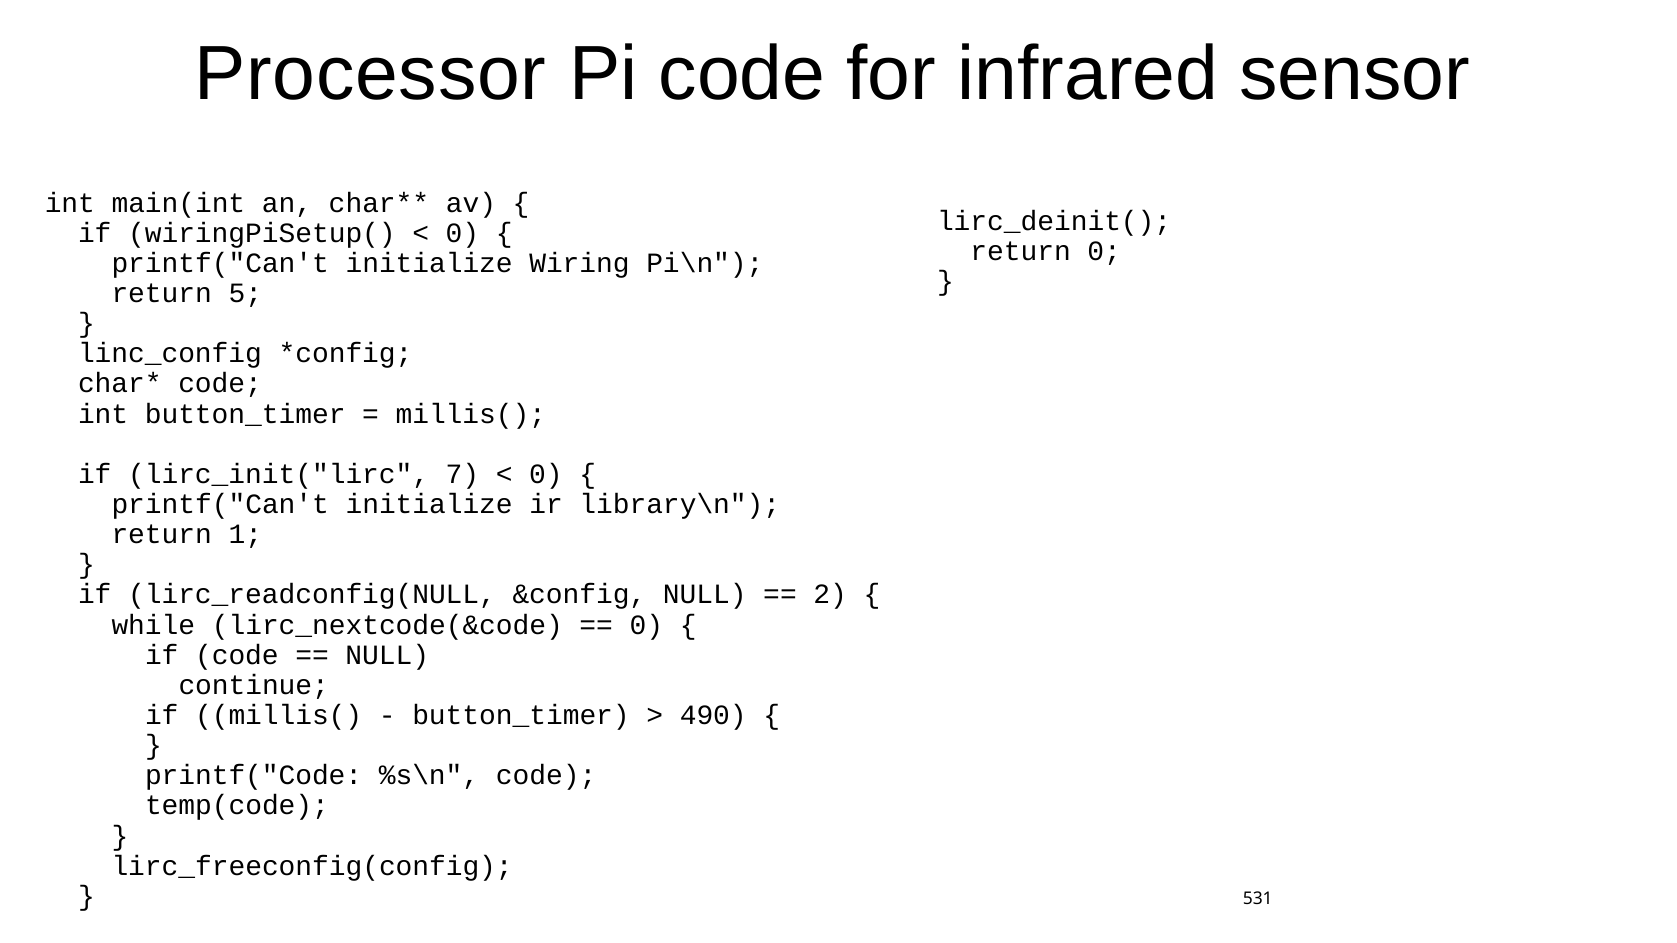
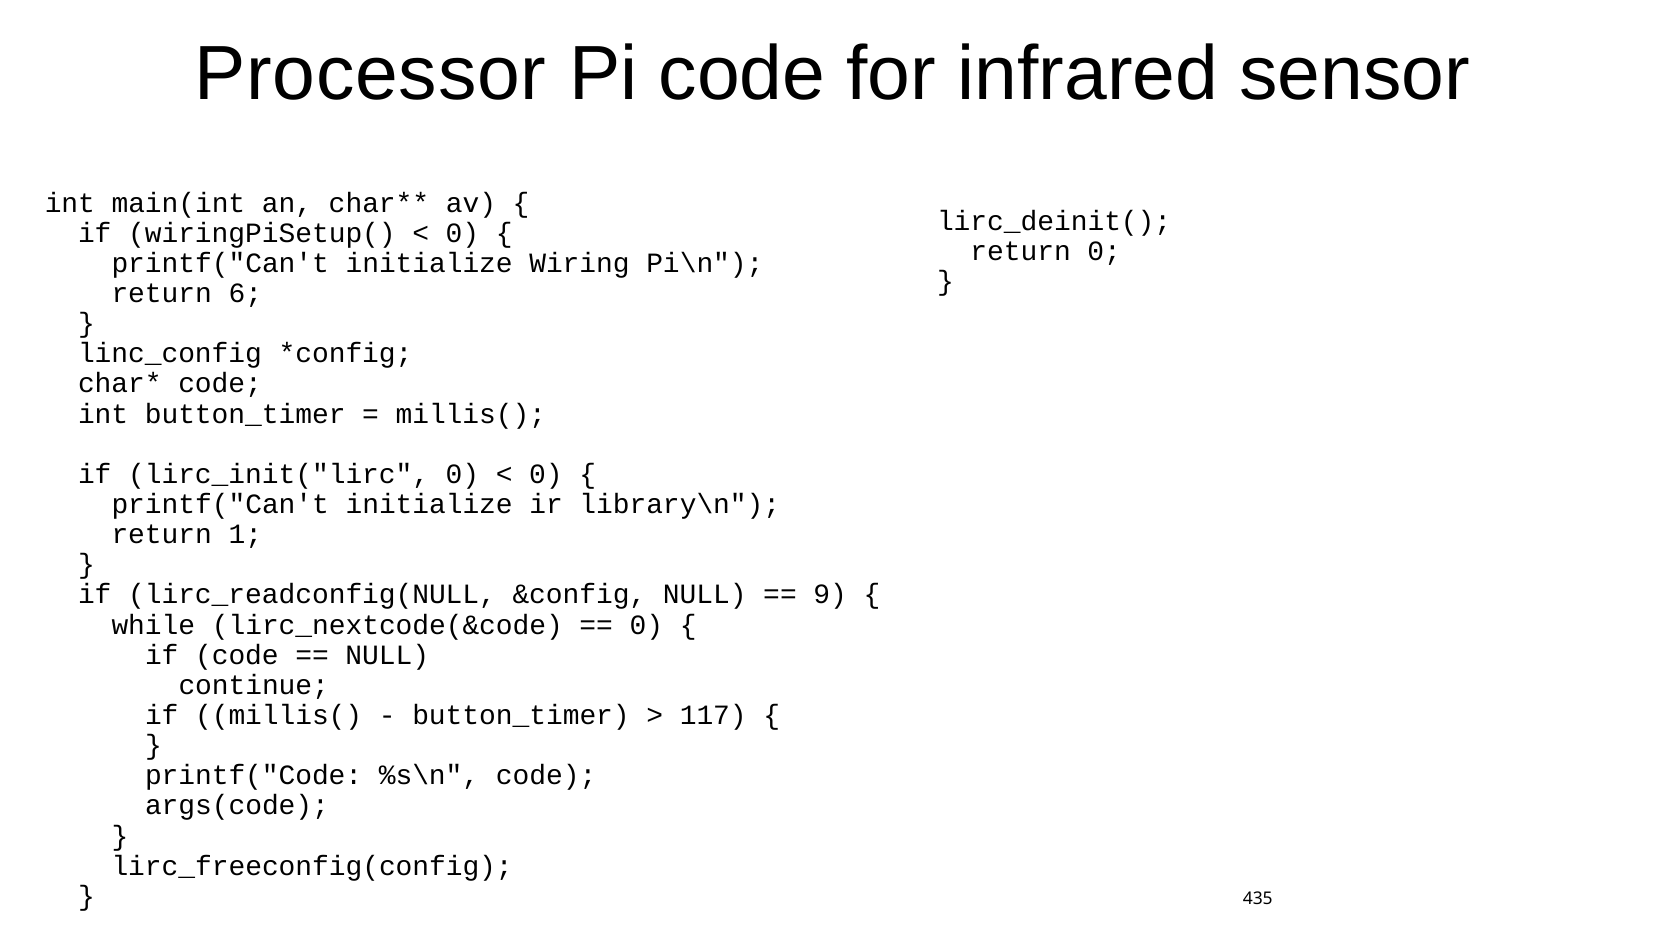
5: 5 -> 6
lirc_init("lirc 7: 7 -> 0
2: 2 -> 9
490: 490 -> 117
temp(code: temp(code -> args(code
531: 531 -> 435
